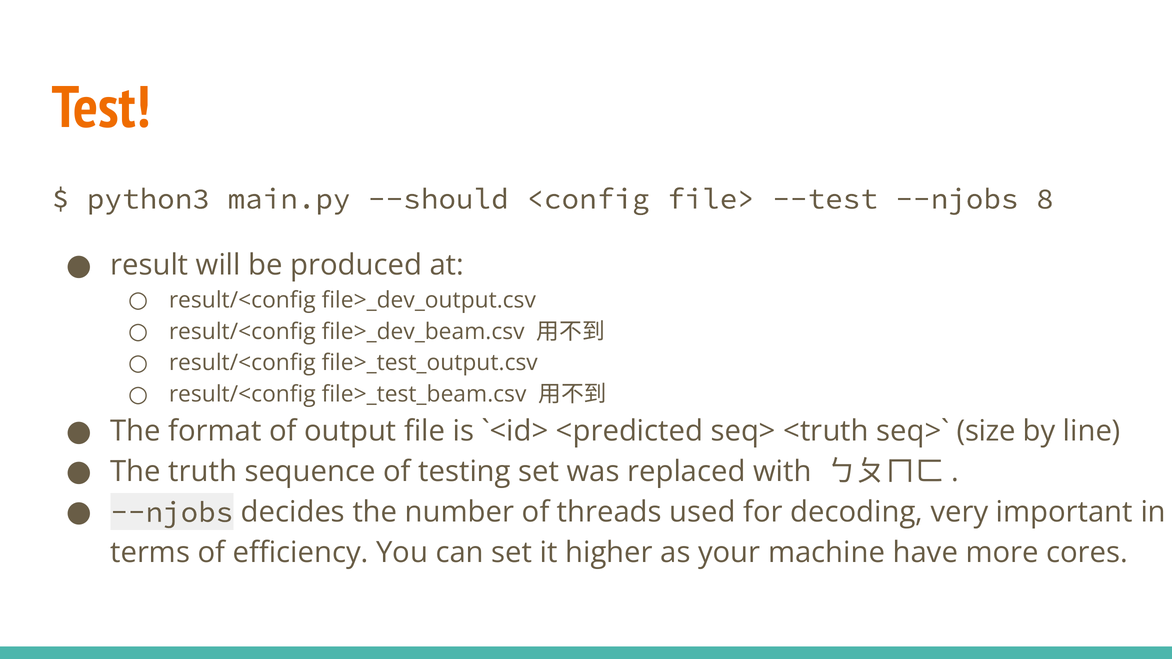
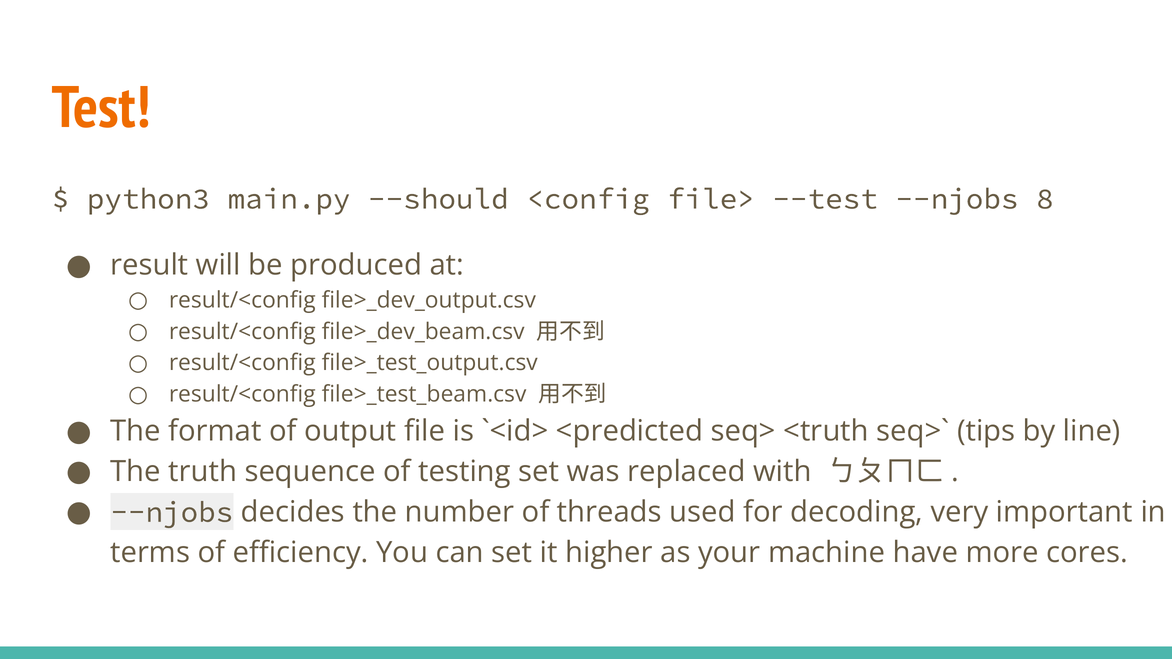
size: size -> tips
